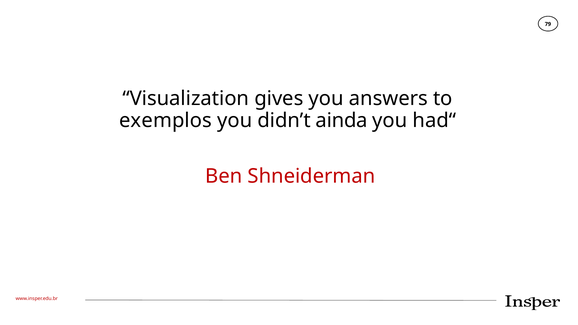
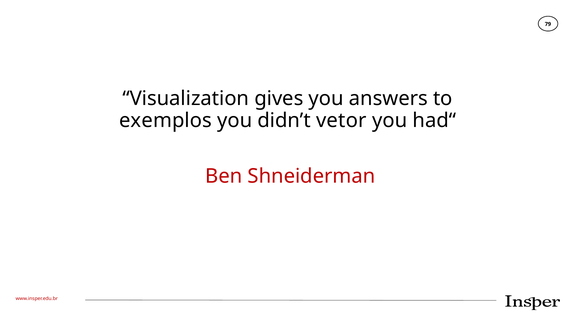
ainda: ainda -> vetor
